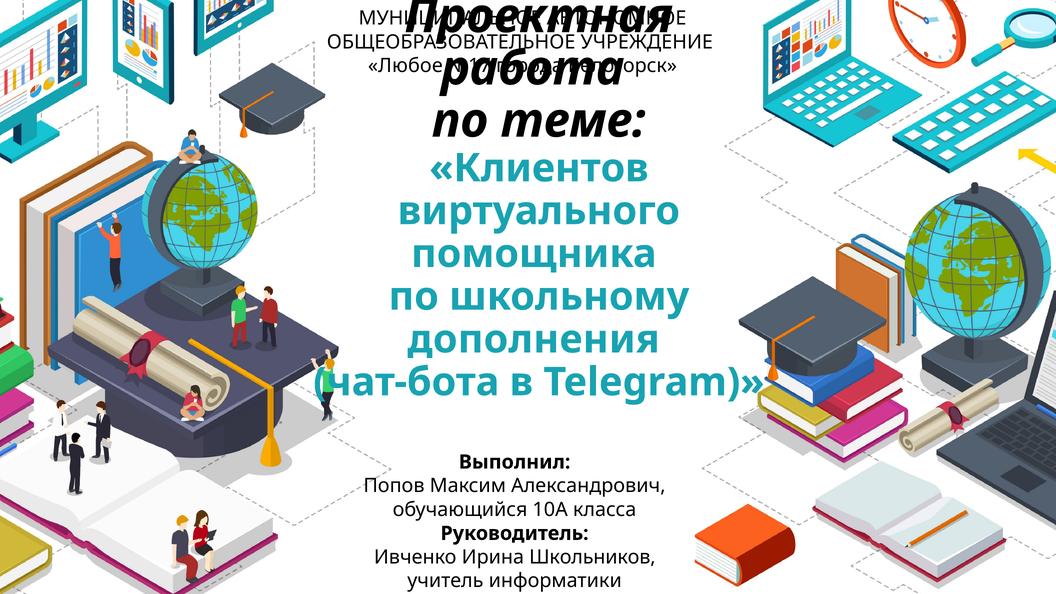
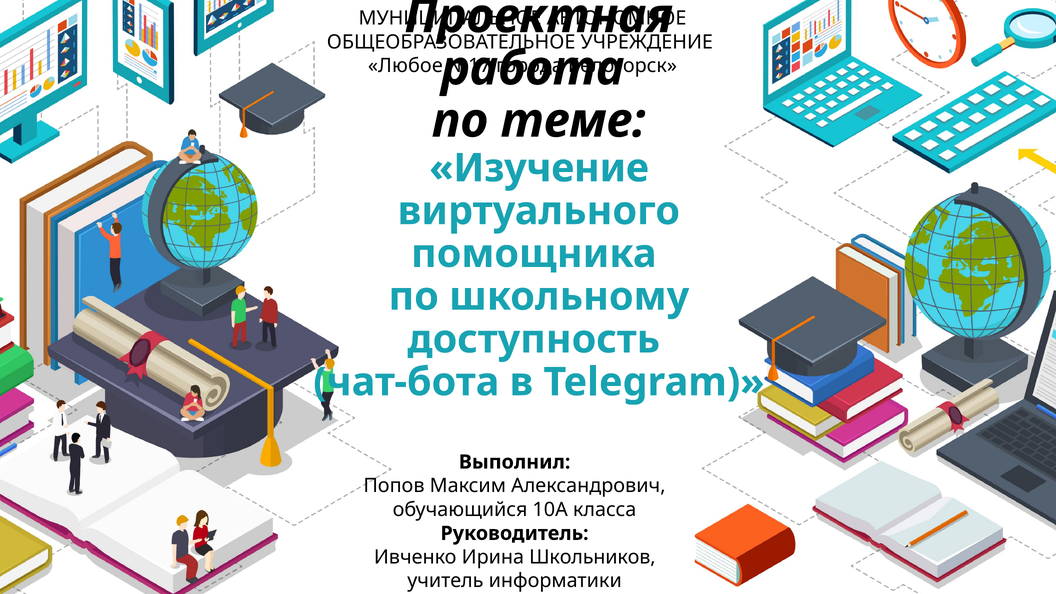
Клиентов: Клиентов -> Изучение
дополнения: дополнения -> доступность
